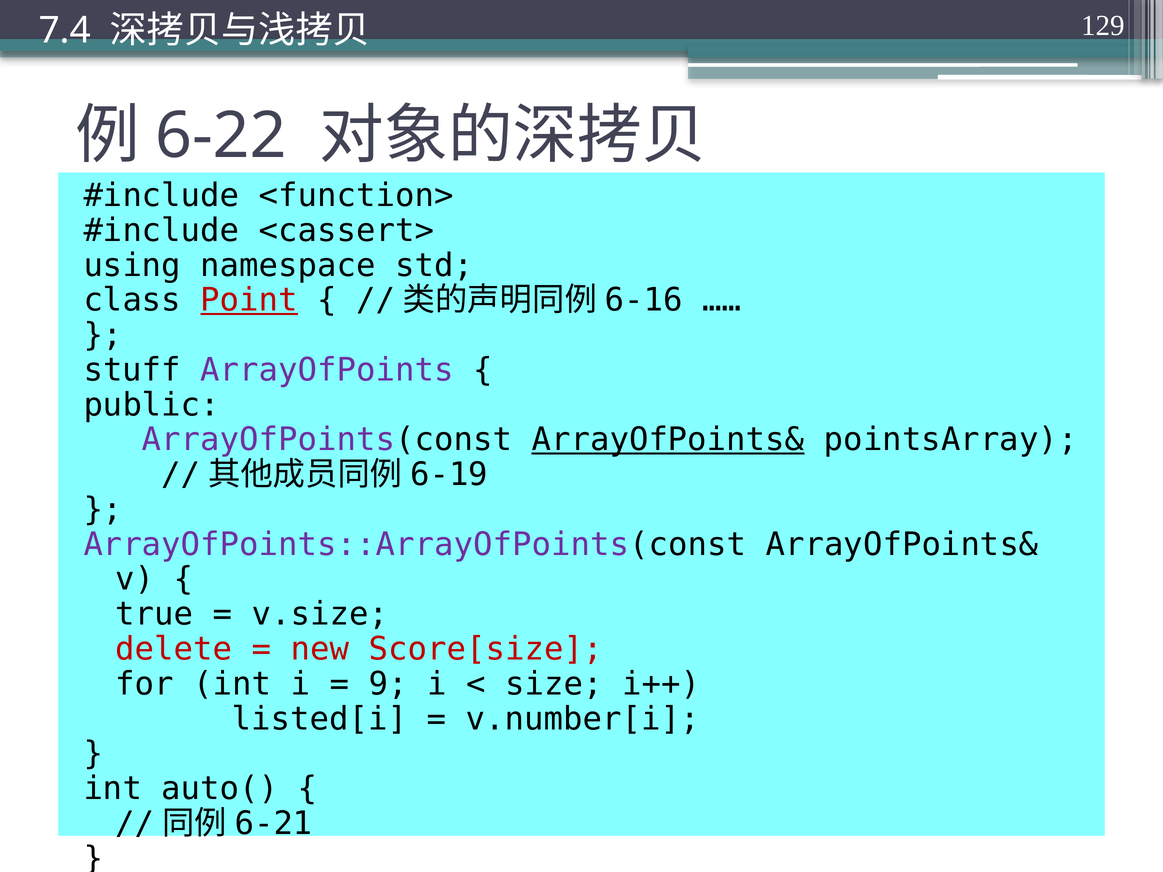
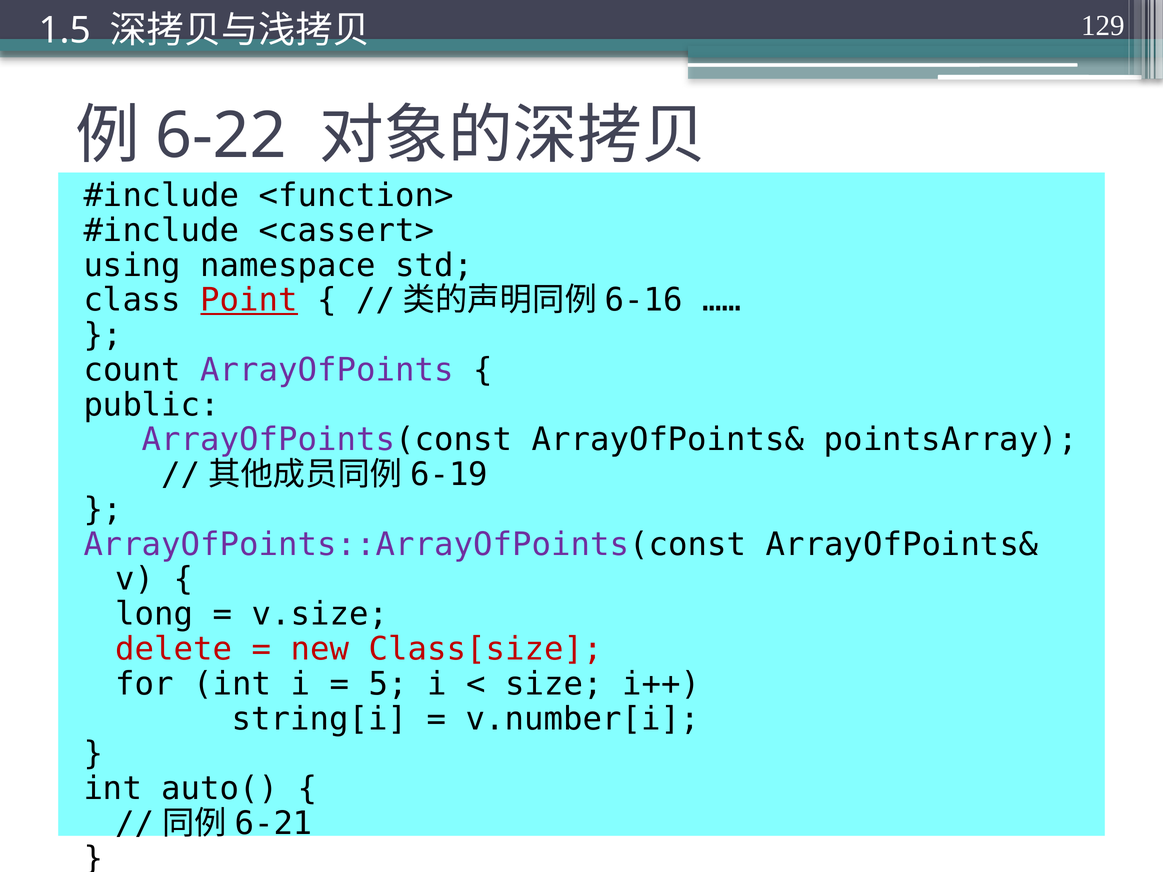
7.4: 7.4 -> 1.5
stuff: stuff -> count
ArrayOfPoints& at (668, 440) underline: present -> none
true: true -> long
Score[size: Score[size -> Class[size
9: 9 -> 5
listed[i: listed[i -> string[i
